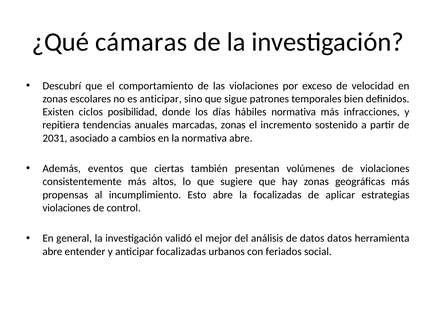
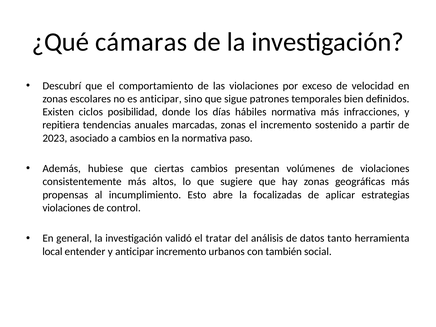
2031: 2031 -> 2023
normativa abre: abre -> paso
eventos: eventos -> hubiese
ciertas también: también -> cambios
mejor: mejor -> tratar
datos datos: datos -> tanto
abre at (52, 251): abre -> local
anticipar focalizadas: focalizadas -> incremento
feriados: feriados -> también
